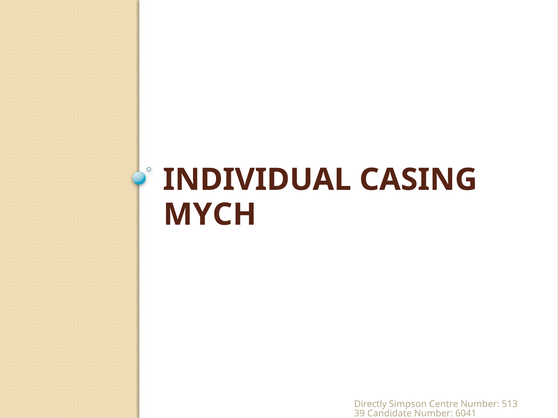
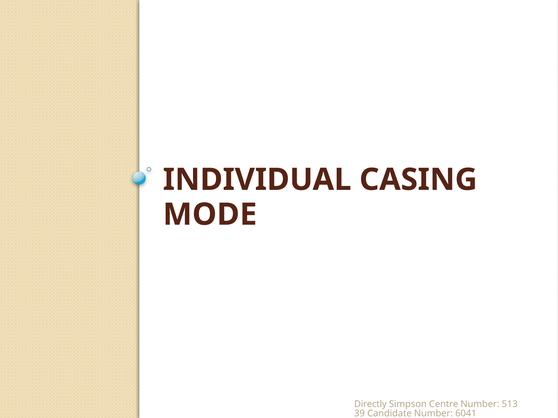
MYCH: MYCH -> MODE
